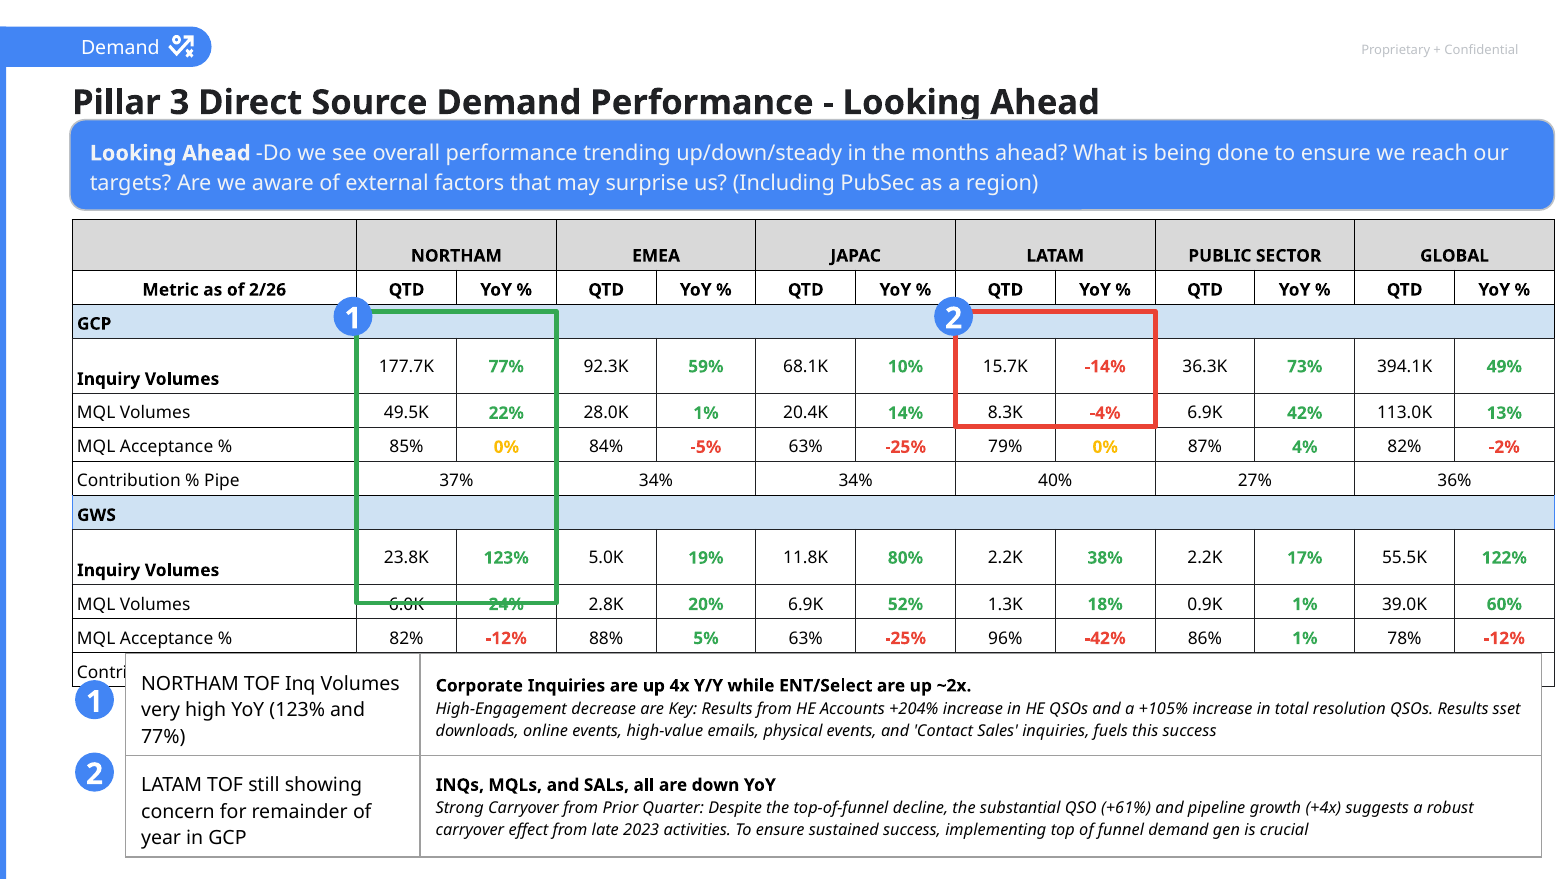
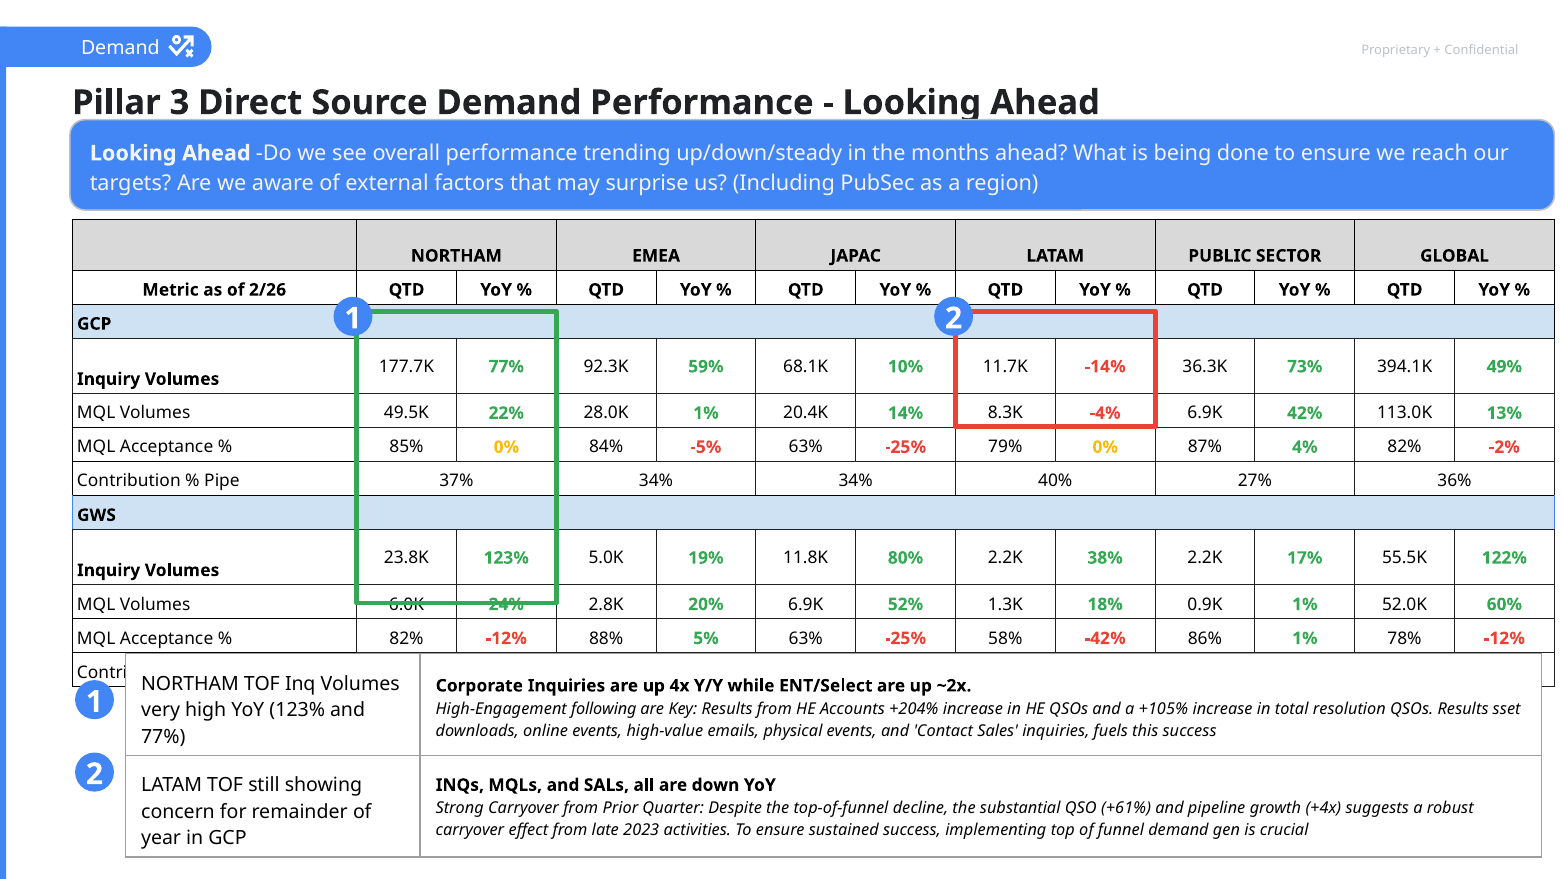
15.7K: 15.7K -> 11.7K
39.0K: 39.0K -> 52.0K
96%: 96% -> 58%
decrease: decrease -> following
